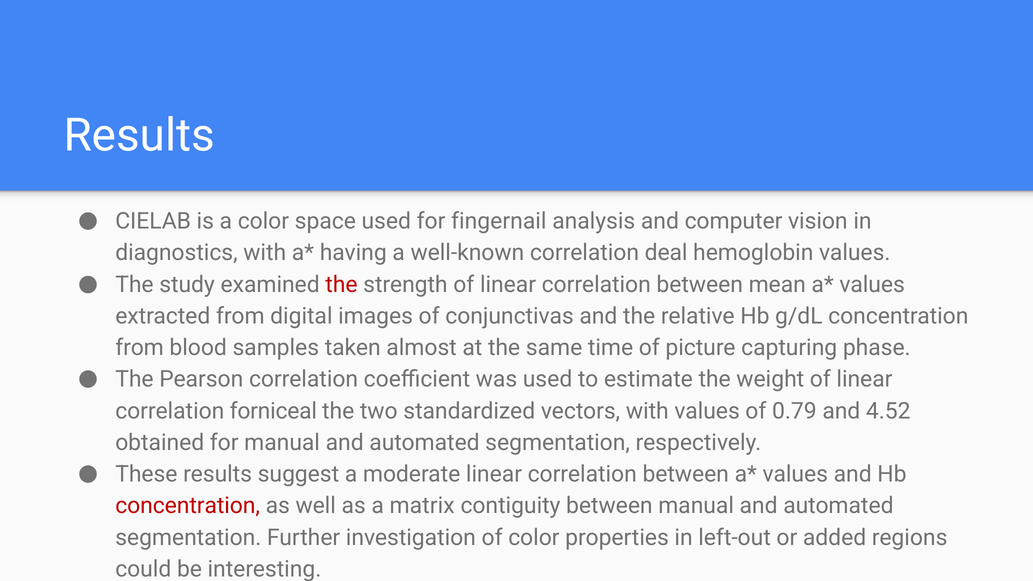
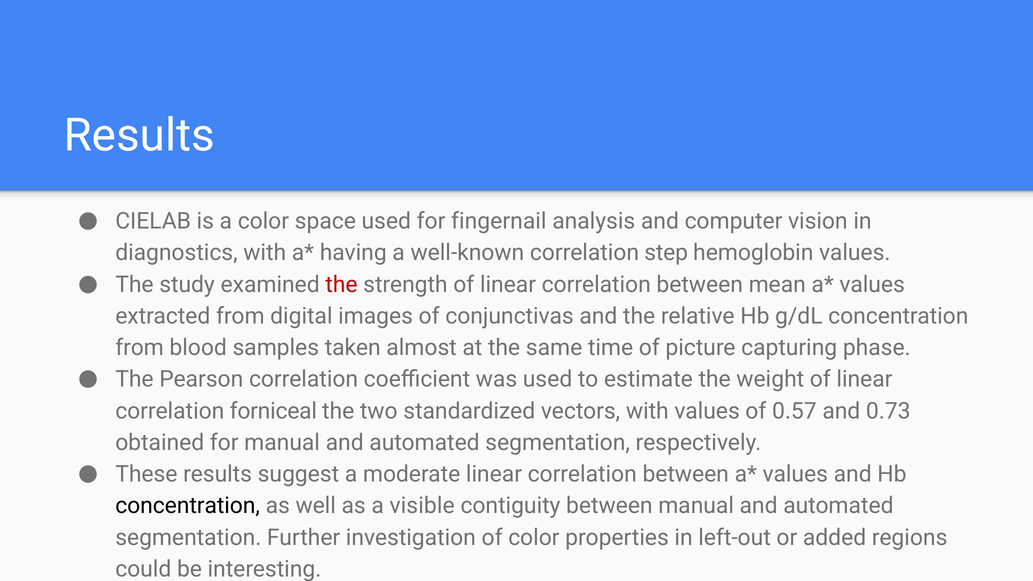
deal: deal -> step
0.79: 0.79 -> 0.57
4.52: 4.52 -> 0.73
concentration at (188, 506) colour: red -> black
matrix: matrix -> visible
